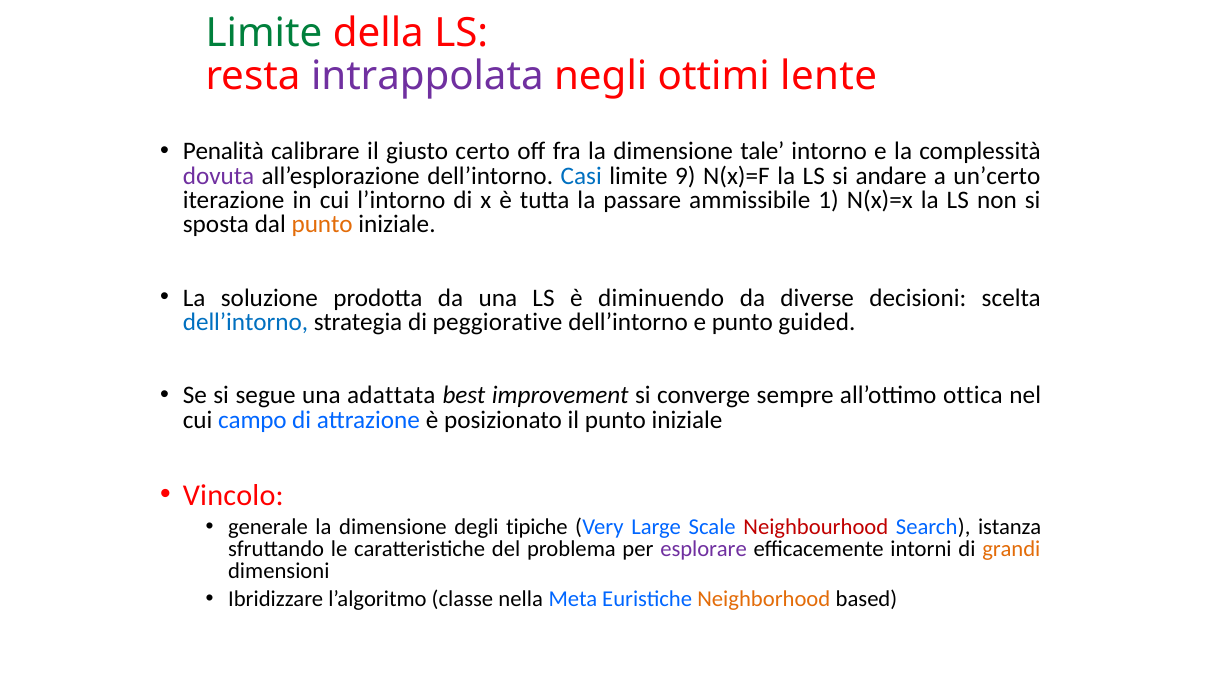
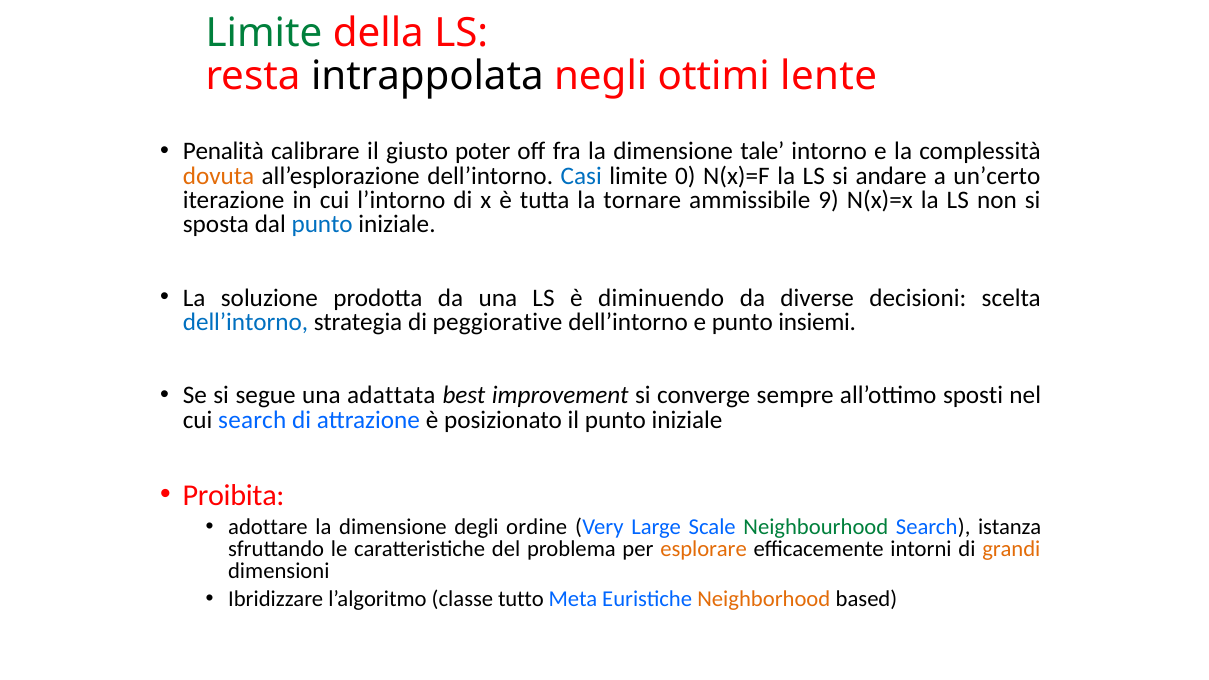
intrappolata colour: purple -> black
certo: certo -> poter
dovuta colour: purple -> orange
9: 9 -> 0
passare: passare -> tornare
1: 1 -> 9
punto at (322, 224) colour: orange -> blue
guided: guided -> insiemi
ottica: ottica -> sposti
cui campo: campo -> search
Vincolo: Vincolo -> Proibita
generale: generale -> adottare
tipiche: tipiche -> ordine
Neighbourhood colour: red -> green
esplorare colour: purple -> orange
nella: nella -> tutto
